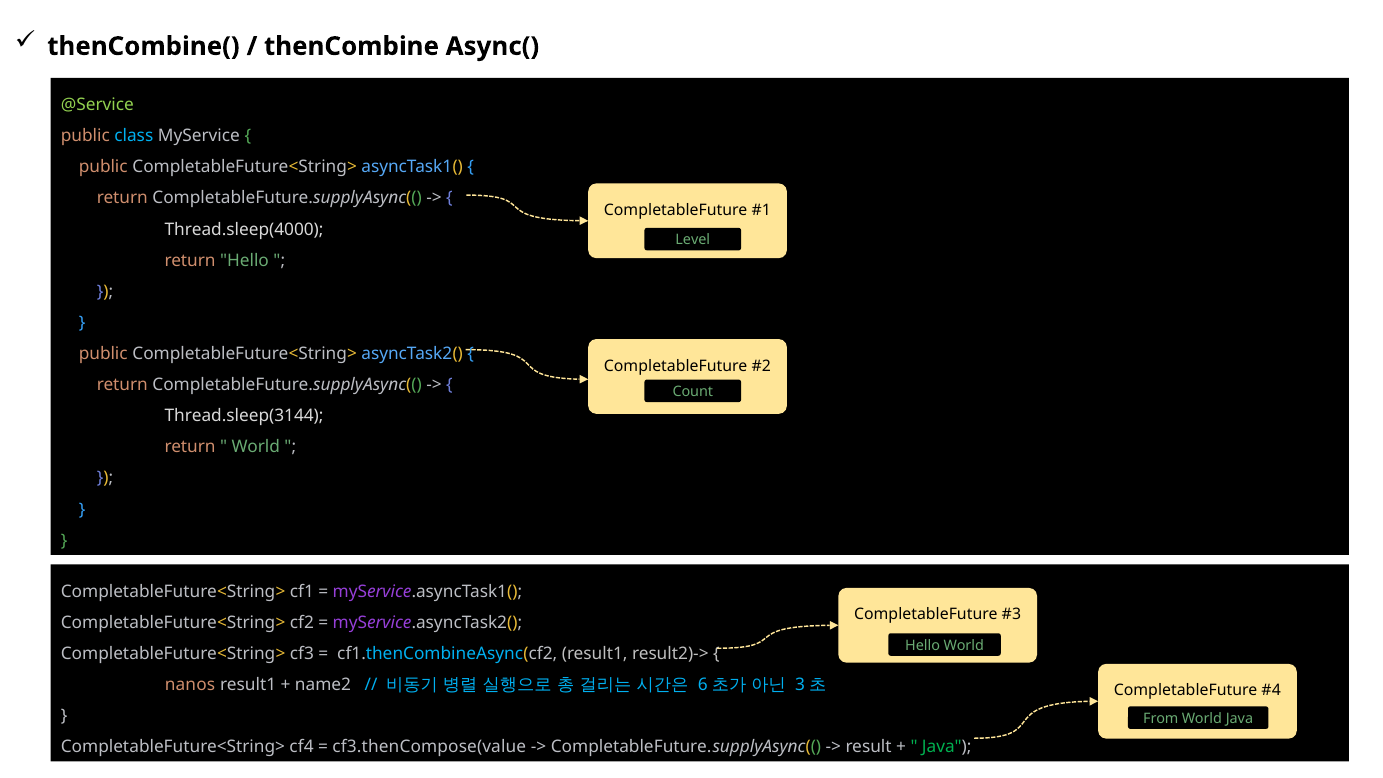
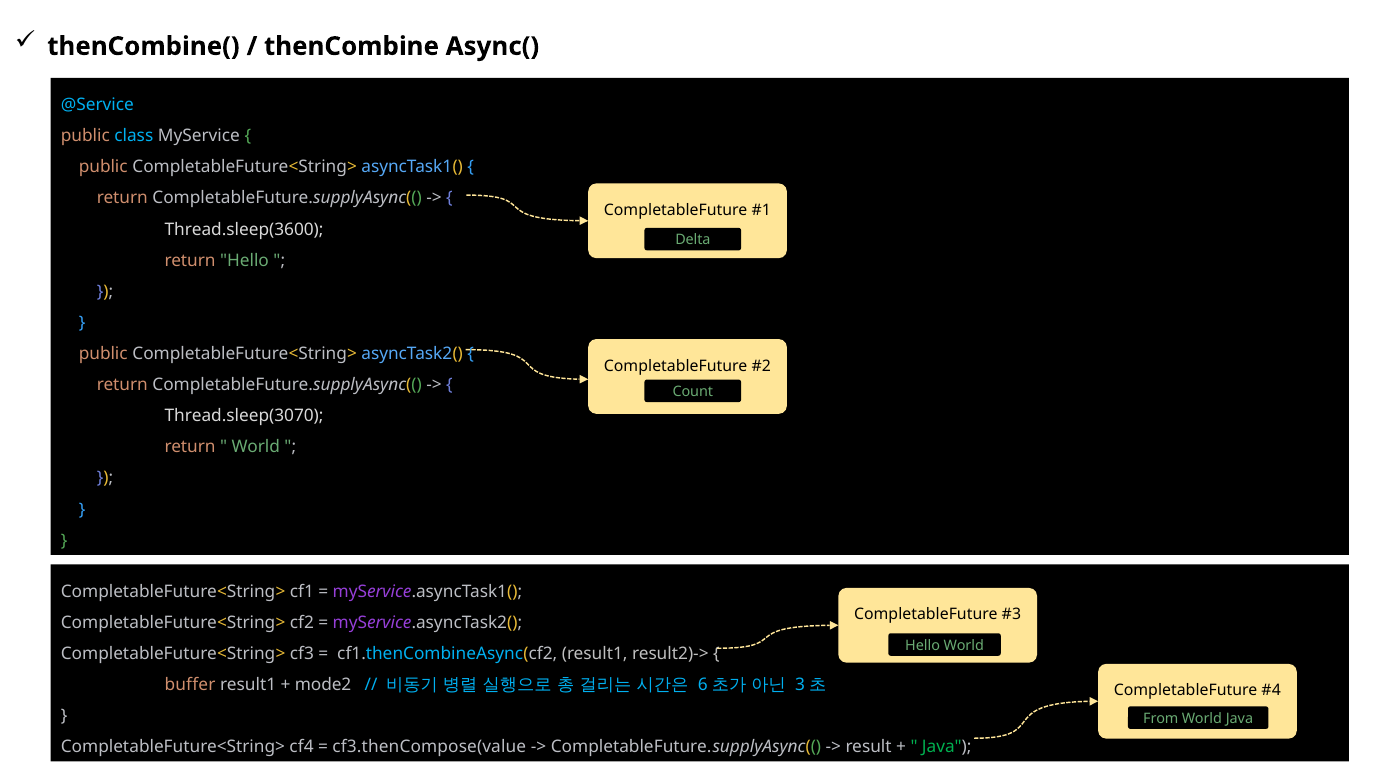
@Service colour: light green -> light blue
Thread.sleep(4000: Thread.sleep(4000 -> Thread.sleep(3600
Level: Level -> Delta
Thread.sleep(3144: Thread.sleep(3144 -> Thread.sleep(3070
nanos: nanos -> buffer
name2: name2 -> mode2
